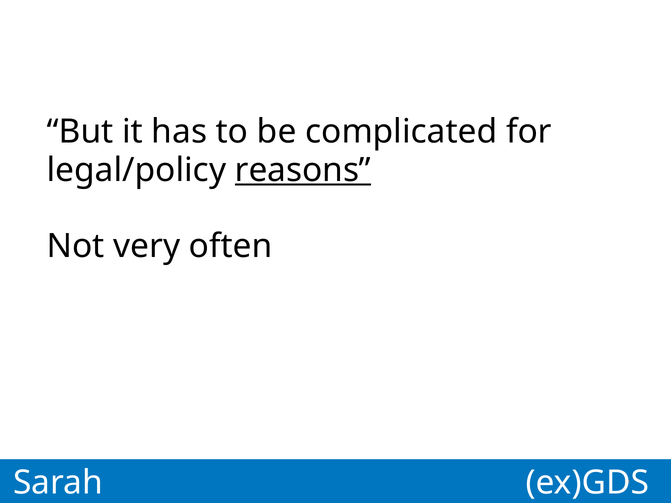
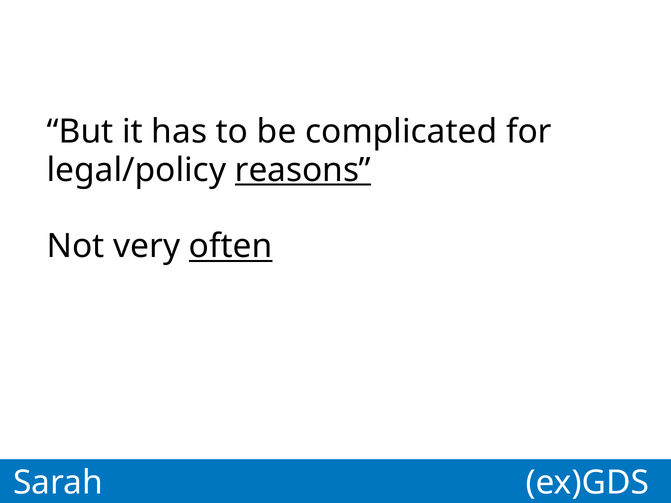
often underline: none -> present
